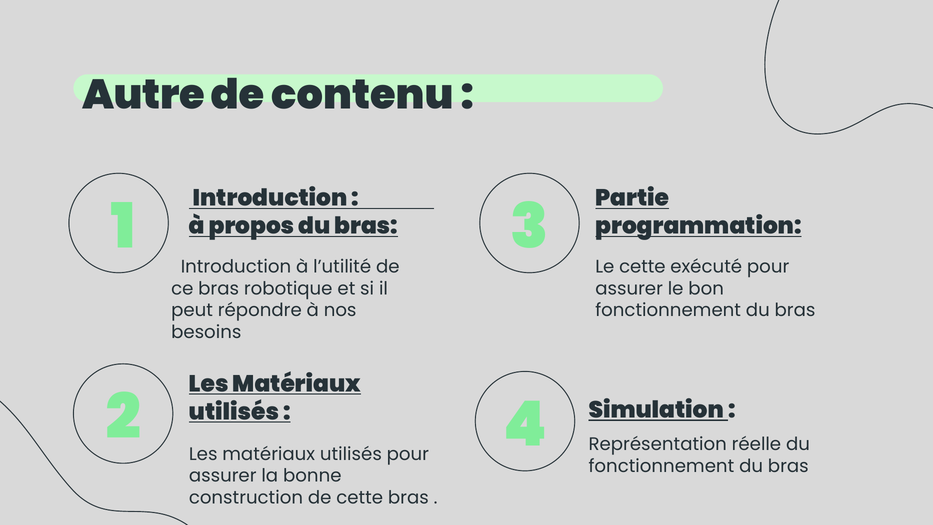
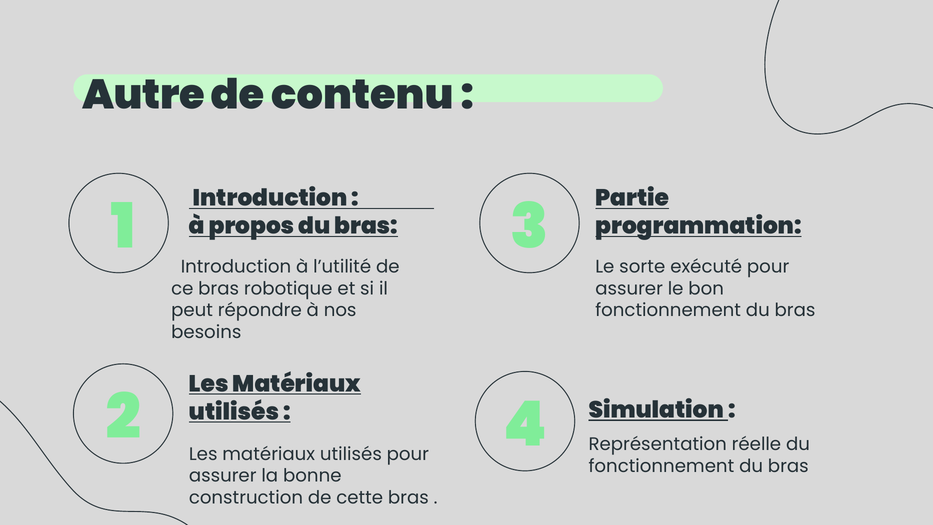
Le cette: cette -> sorte
